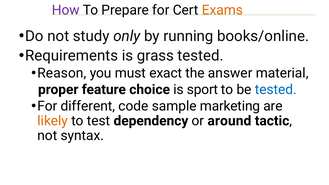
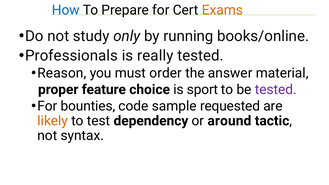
How colour: purple -> blue
Requirements: Requirements -> Professionals
grass: grass -> really
exact: exact -> order
tested at (276, 90) colour: blue -> purple
different: different -> bounties
marketing: marketing -> requested
